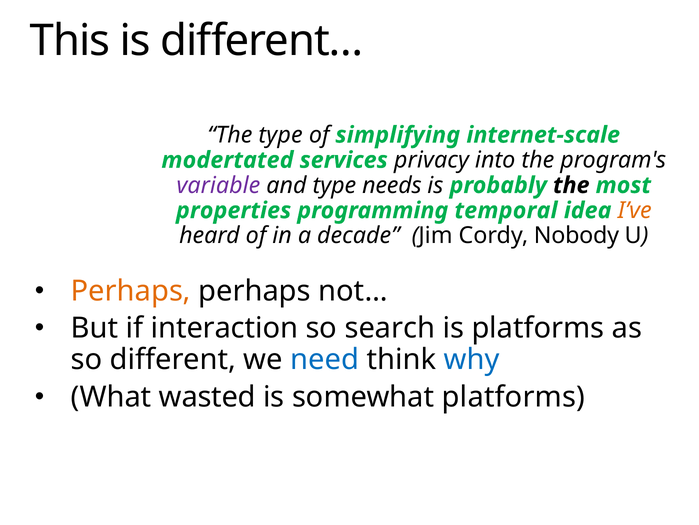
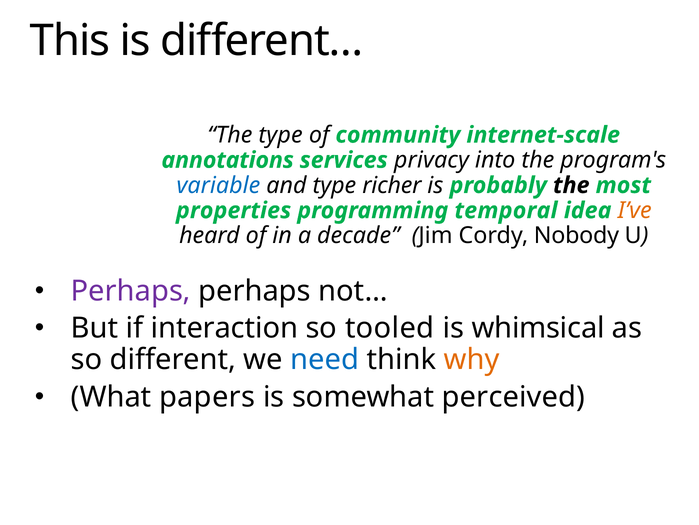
simplifying: simplifying -> community
modertated: modertated -> annotations
variable colour: purple -> blue
needs: needs -> richer
Perhaps at (131, 291) colour: orange -> purple
search: search -> tooled
is platforms: platforms -> whimsical
why colour: blue -> orange
wasted: wasted -> papers
somewhat platforms: platforms -> perceived
